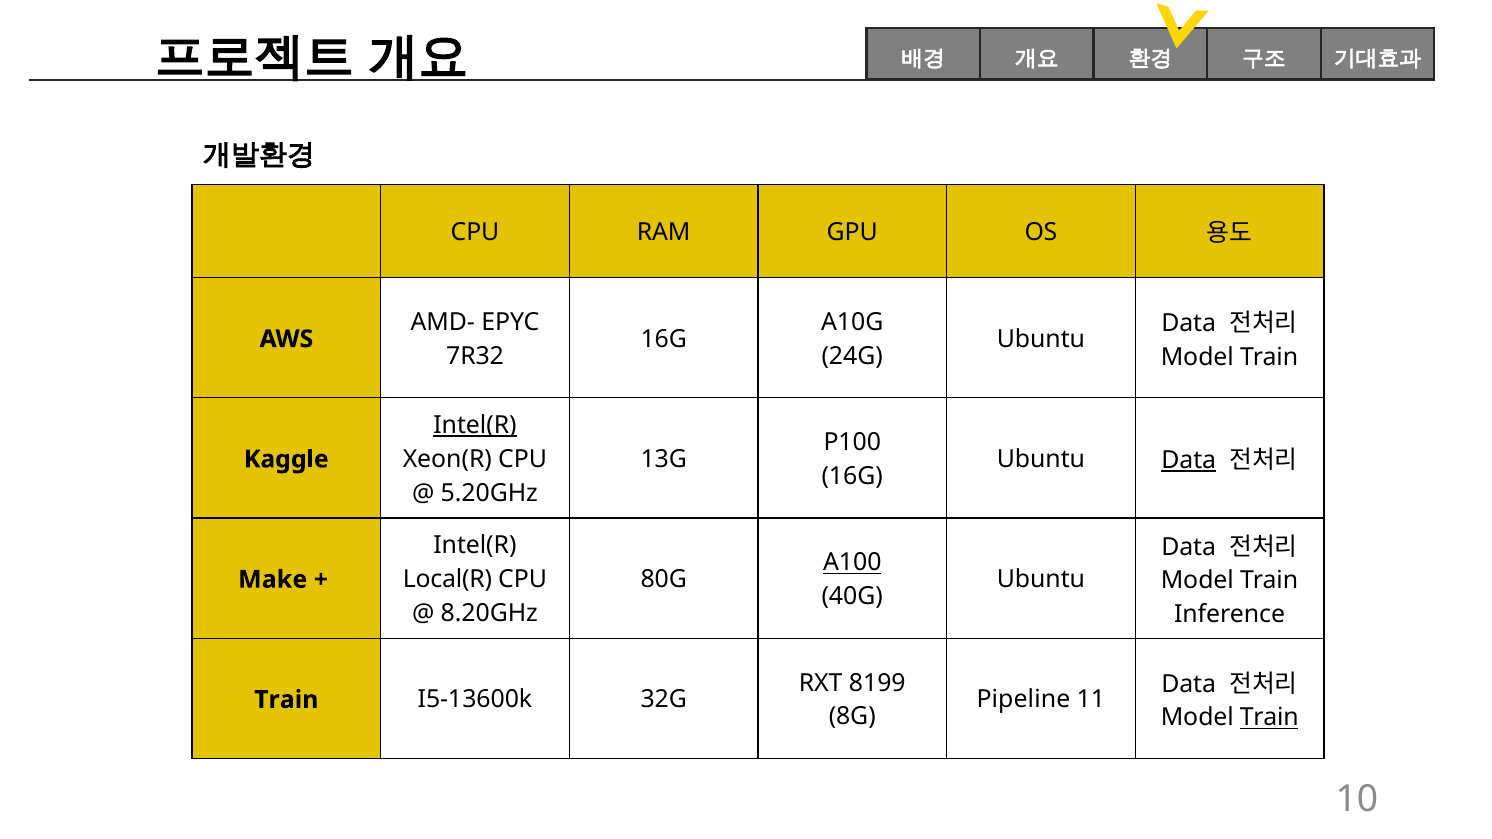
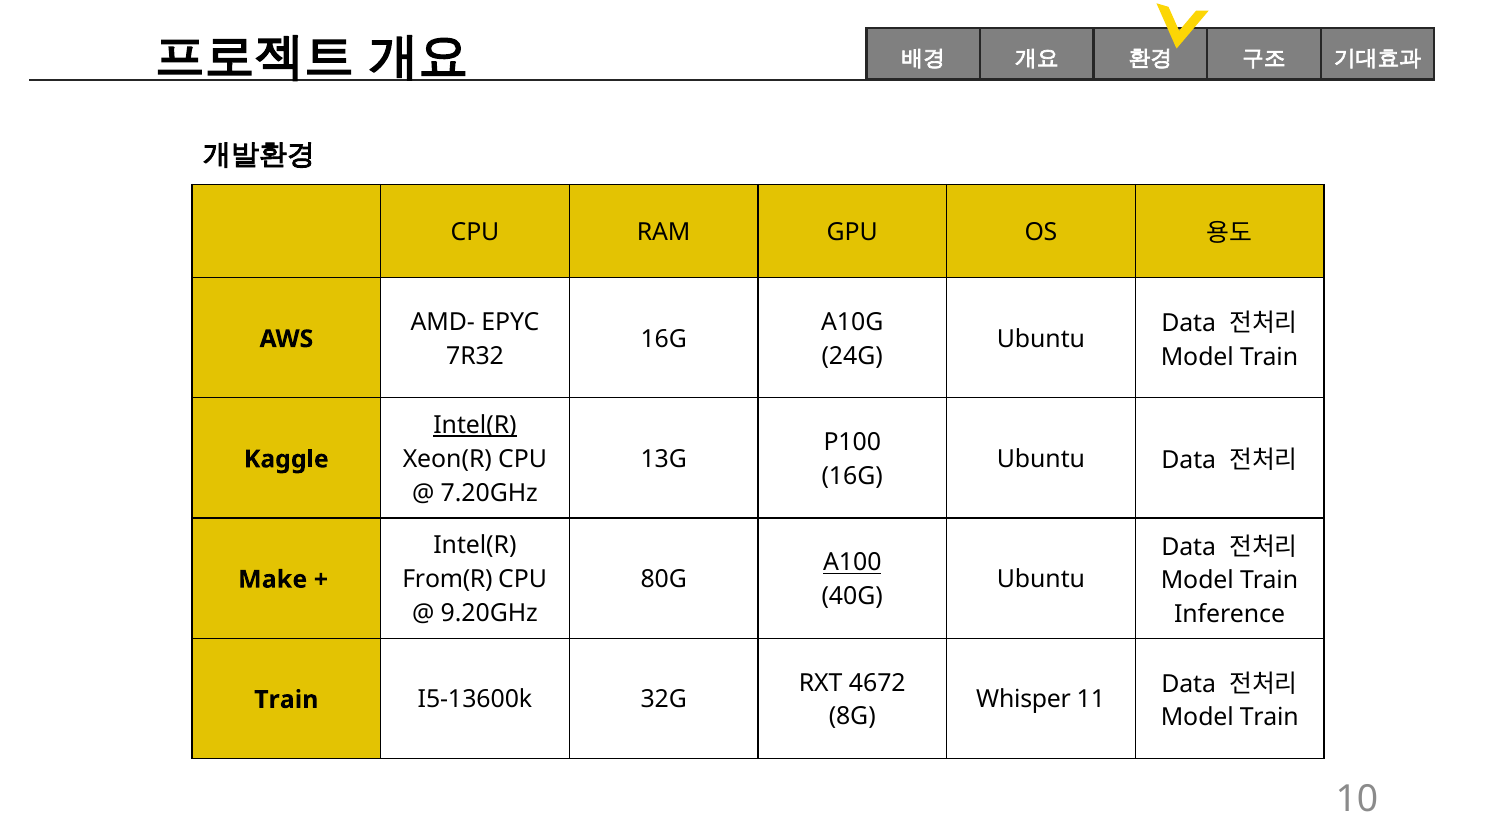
Data at (1189, 460) underline: present -> none
5.20GHz: 5.20GHz -> 7.20GHz
Local(R: Local(R -> From(R
8.20GHz: 8.20GHz -> 9.20GHz
8199: 8199 -> 4672
Pipeline: Pipeline -> Whisper
Train at (1269, 718) underline: present -> none
